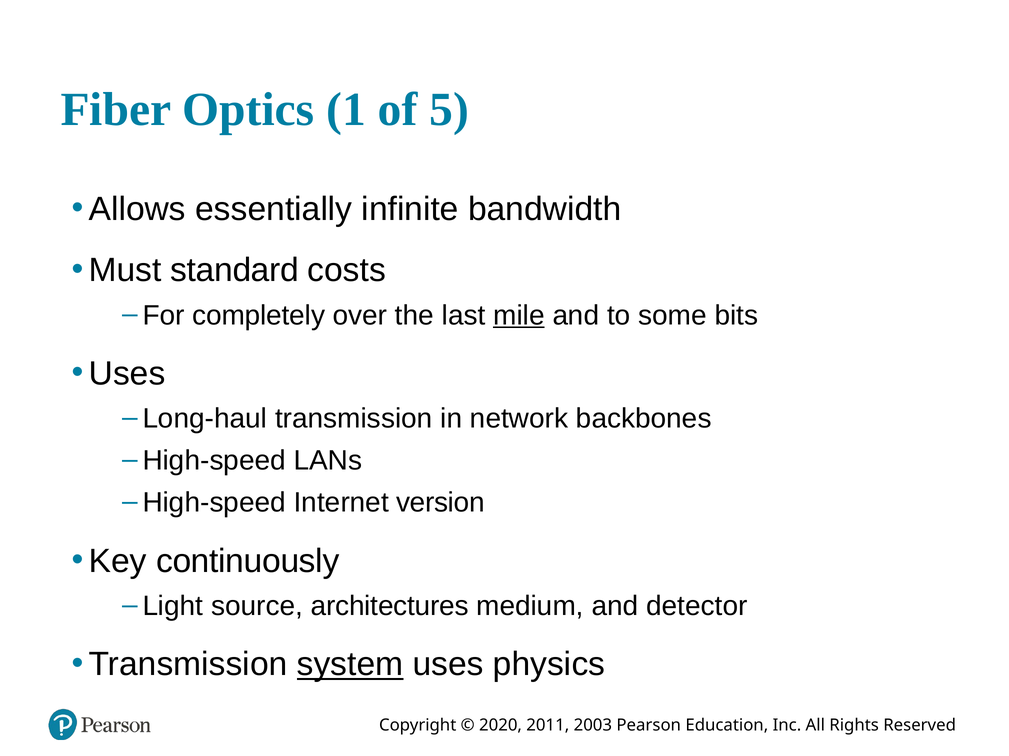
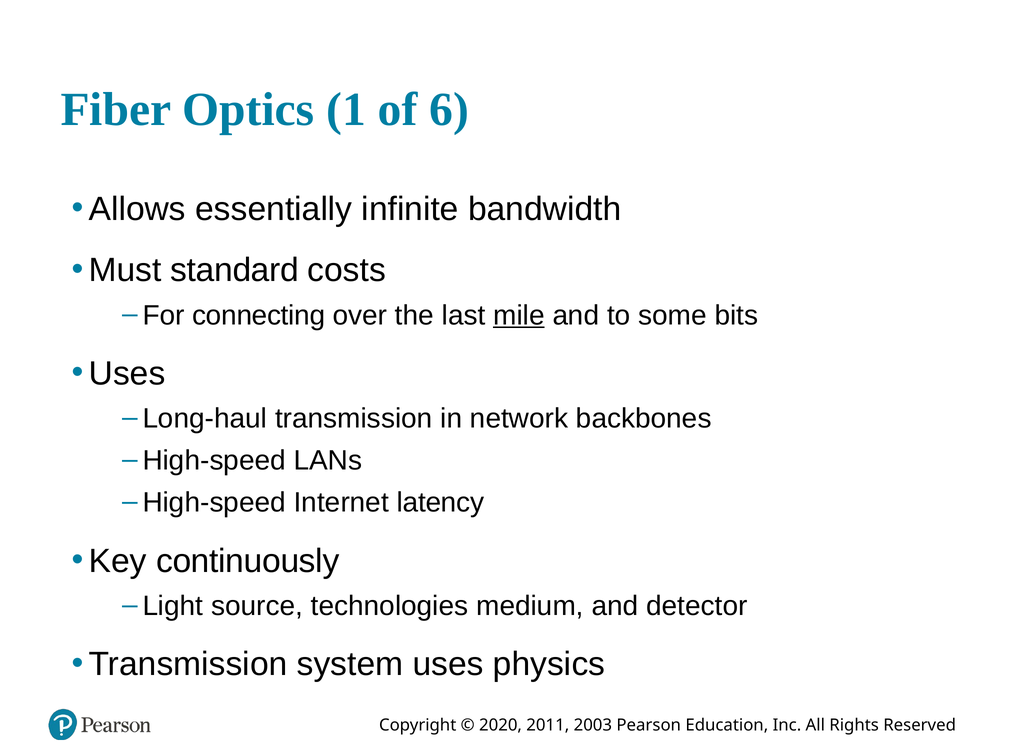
5: 5 -> 6
completely: completely -> connecting
version: version -> latency
architectures: architectures -> technologies
system underline: present -> none
